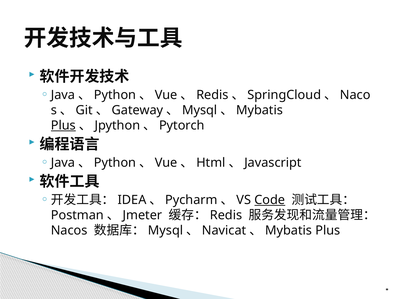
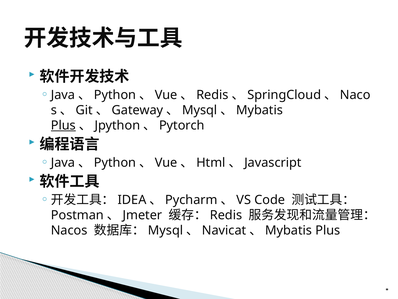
Code underline: present -> none
